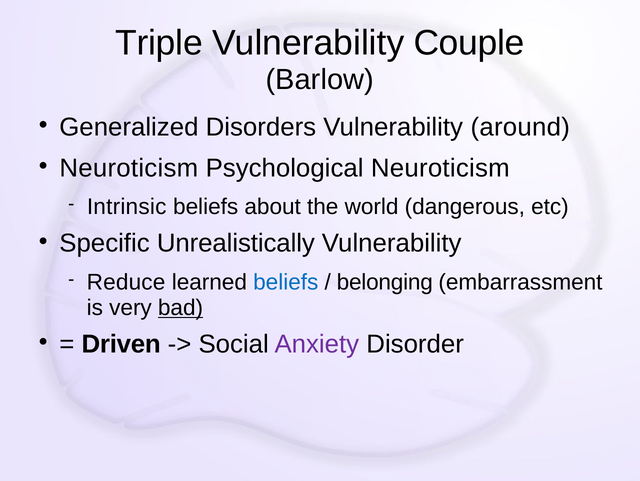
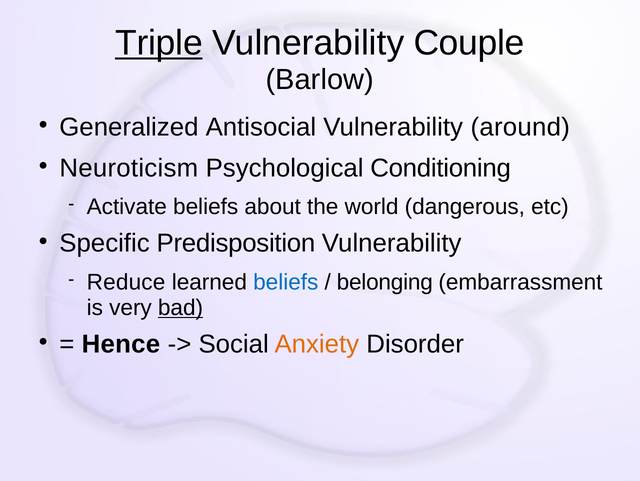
Triple underline: none -> present
Disorders: Disorders -> Antisocial
Psychological Neuroticism: Neuroticism -> Conditioning
Intrinsic: Intrinsic -> Activate
Unrealistically: Unrealistically -> Predisposition
Driven: Driven -> Hence
Anxiety colour: purple -> orange
